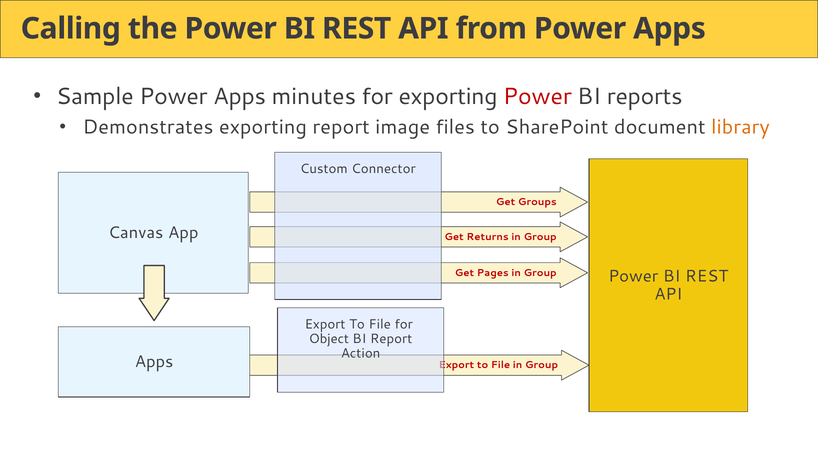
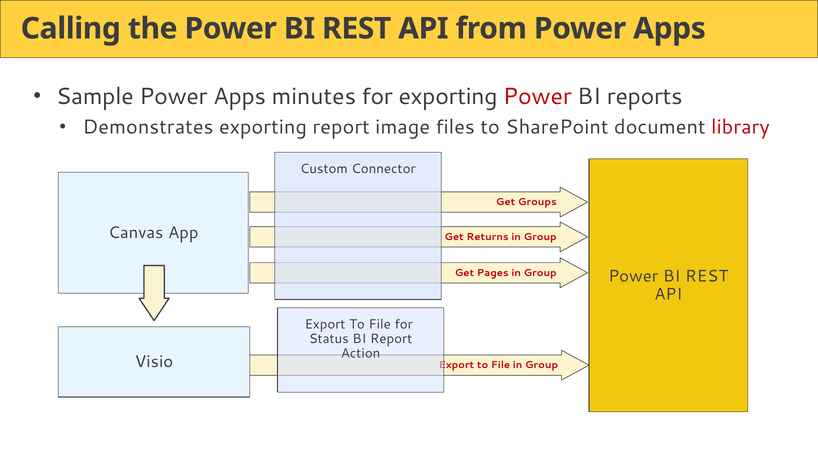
library colour: orange -> red
Object: Object -> Status
Apps at (154, 362): Apps -> Visio
